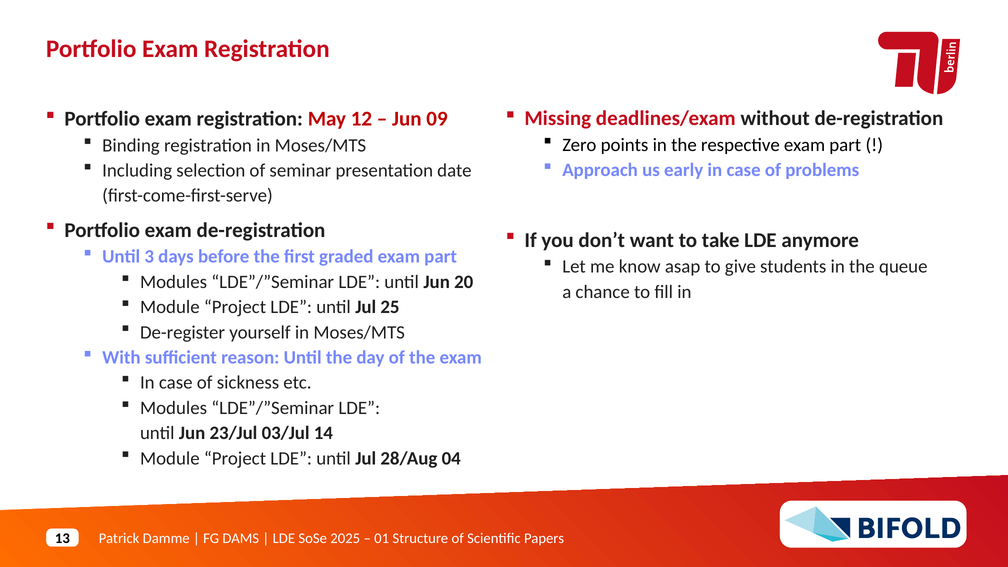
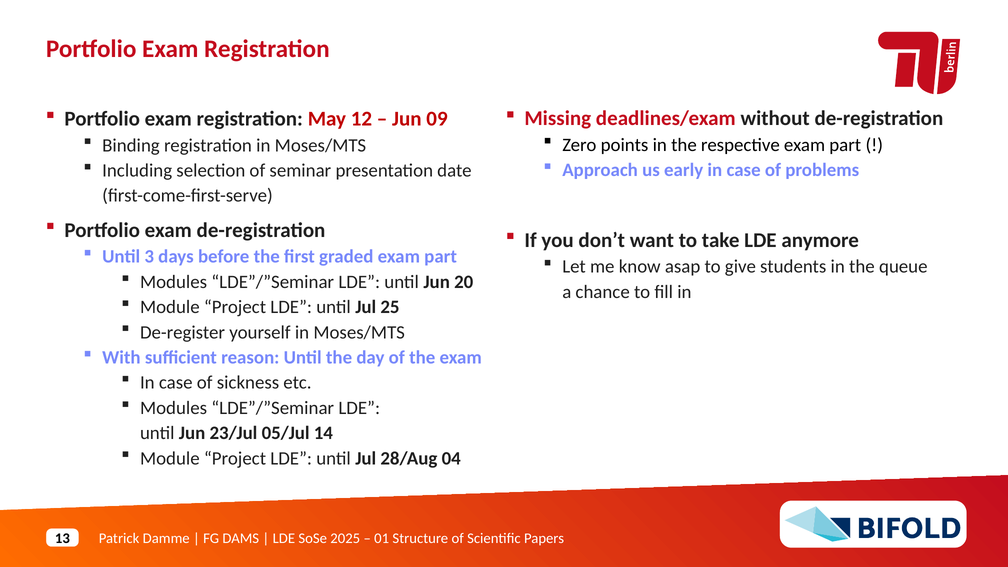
03/Jul: 03/Jul -> 05/Jul
